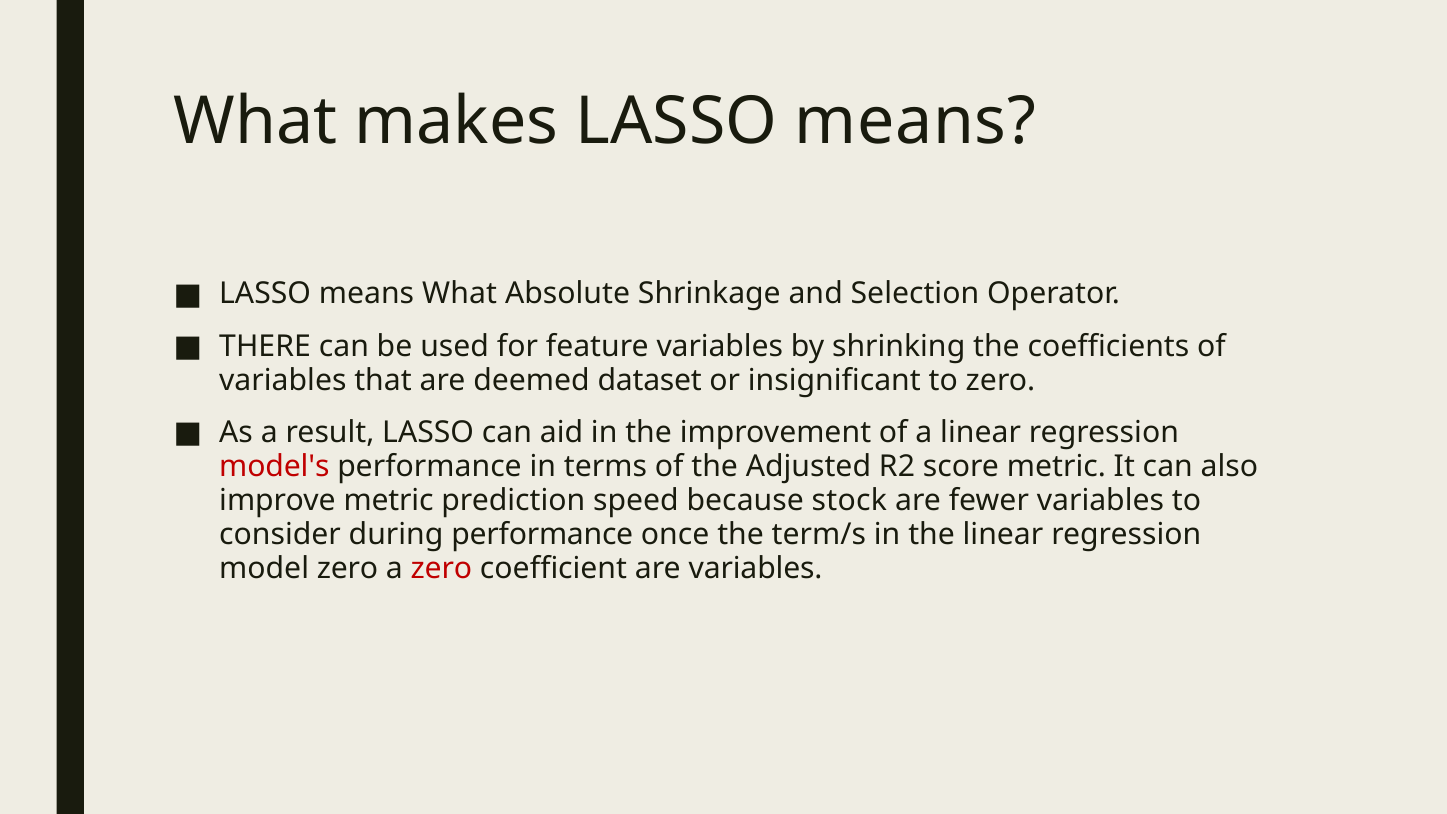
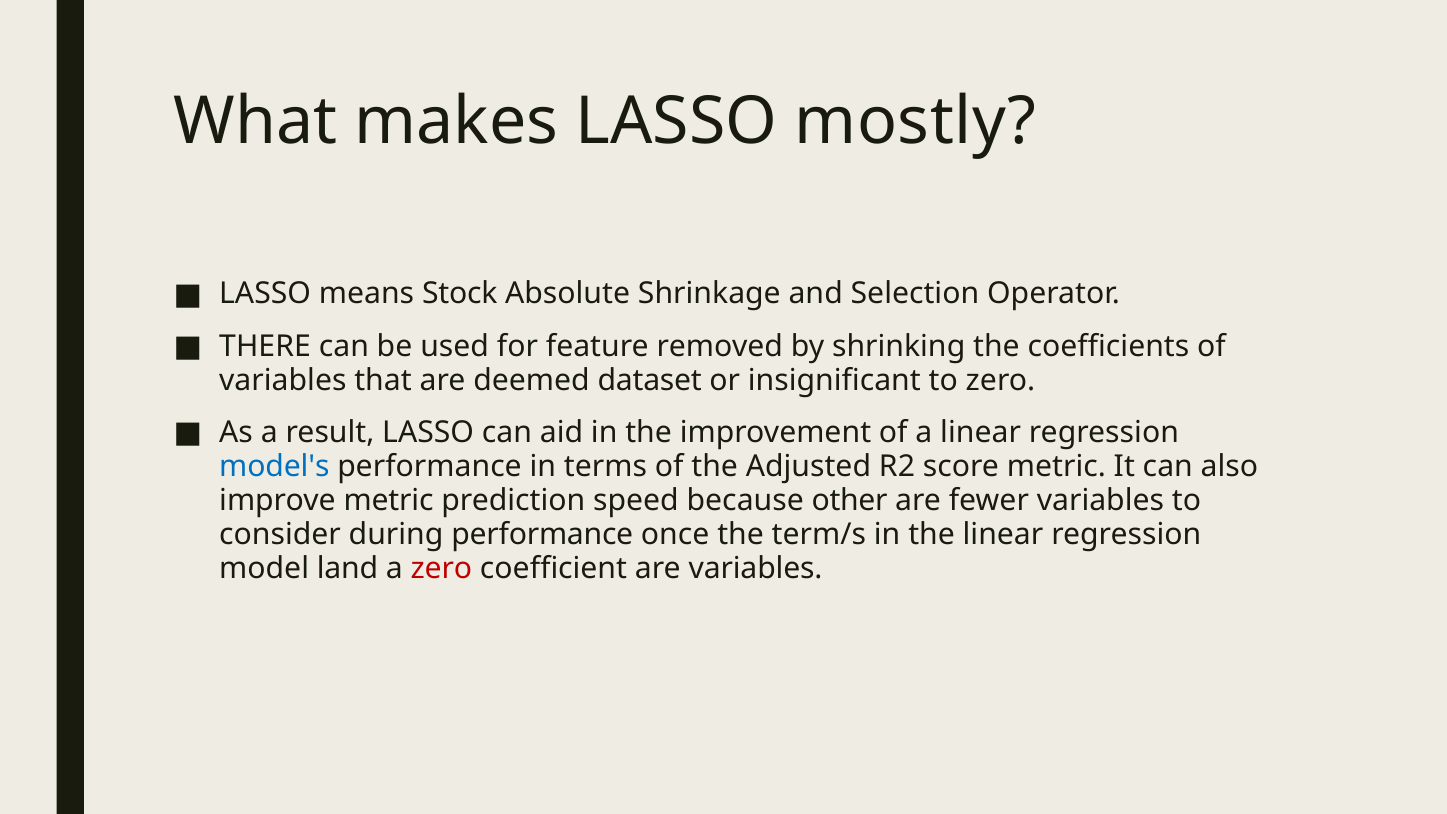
makes LASSO means: means -> mostly
means What: What -> Stock
feature variables: variables -> removed
model's colour: red -> blue
stock: stock -> other
model zero: zero -> land
